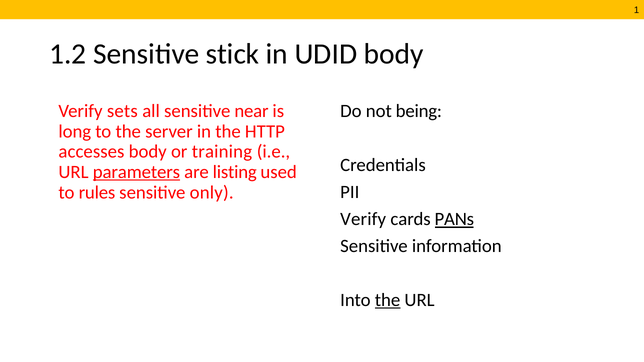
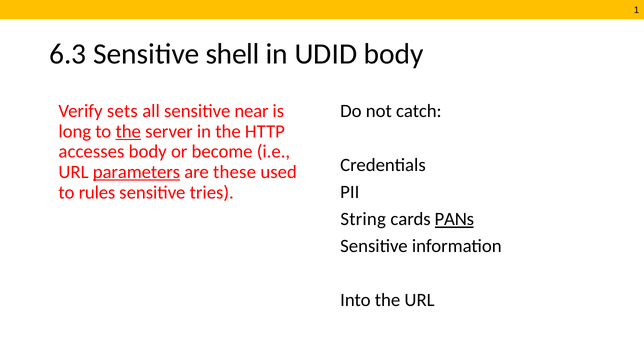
1.2: 1.2 -> 6.3
stick: stick -> shell
being: being -> catch
the at (128, 132) underline: none -> present
training: training -> become
listing: listing -> these
only: only -> tries
Verify at (363, 219): Verify -> String
the at (388, 300) underline: present -> none
